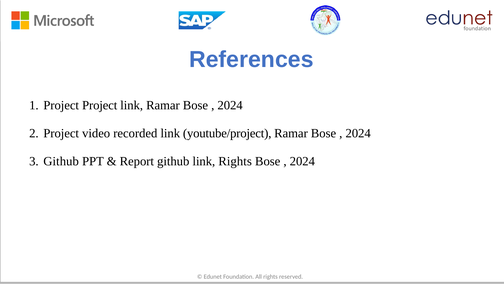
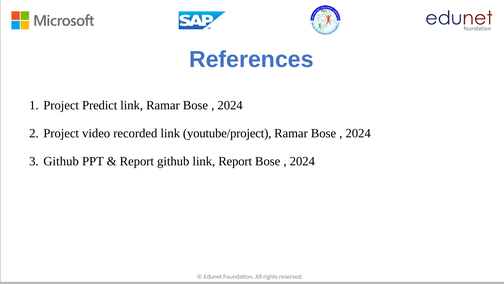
Project Project: Project -> Predict
link Rights: Rights -> Report
